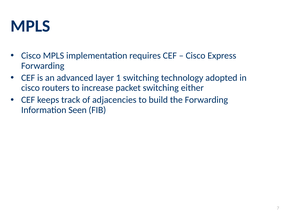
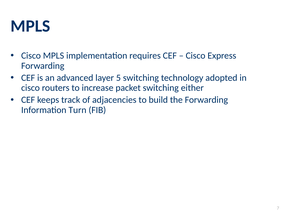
1: 1 -> 5
Seen: Seen -> Turn
